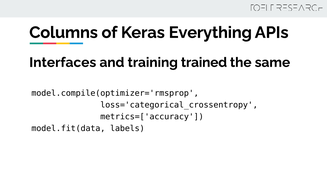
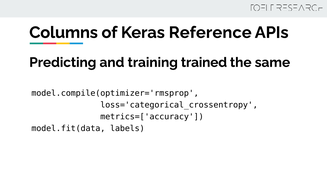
Everything: Everything -> Reference
Interfaces: Interfaces -> Predicting
